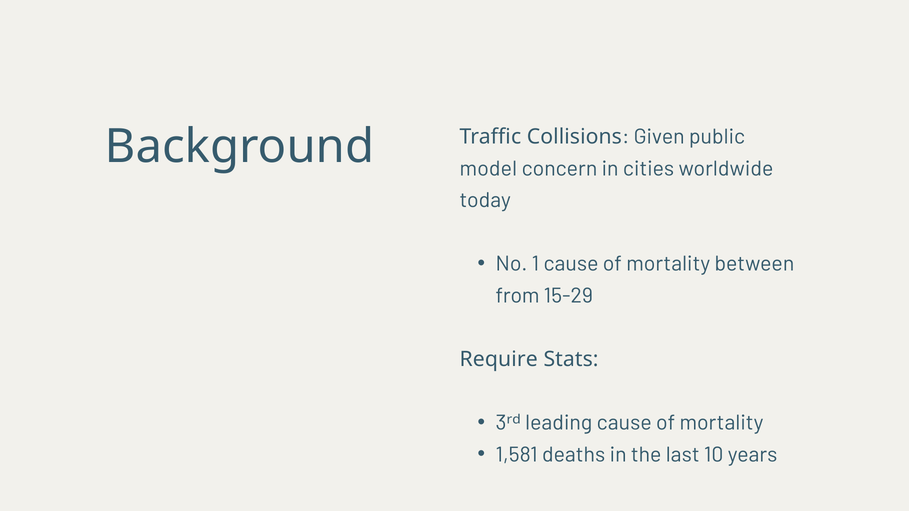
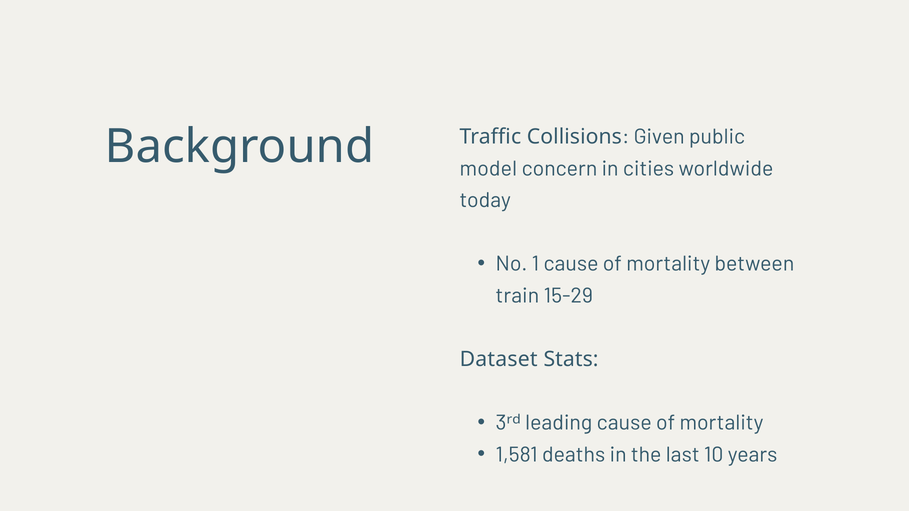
from: from -> train
Require: Require -> Dataset
